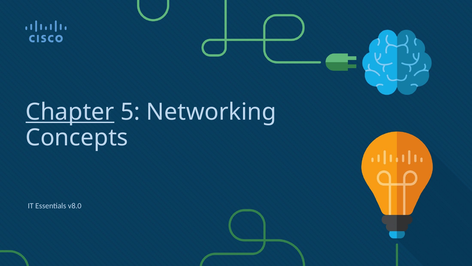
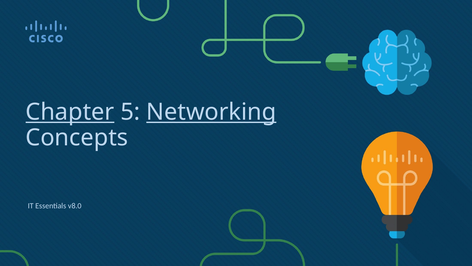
Networking underline: none -> present
